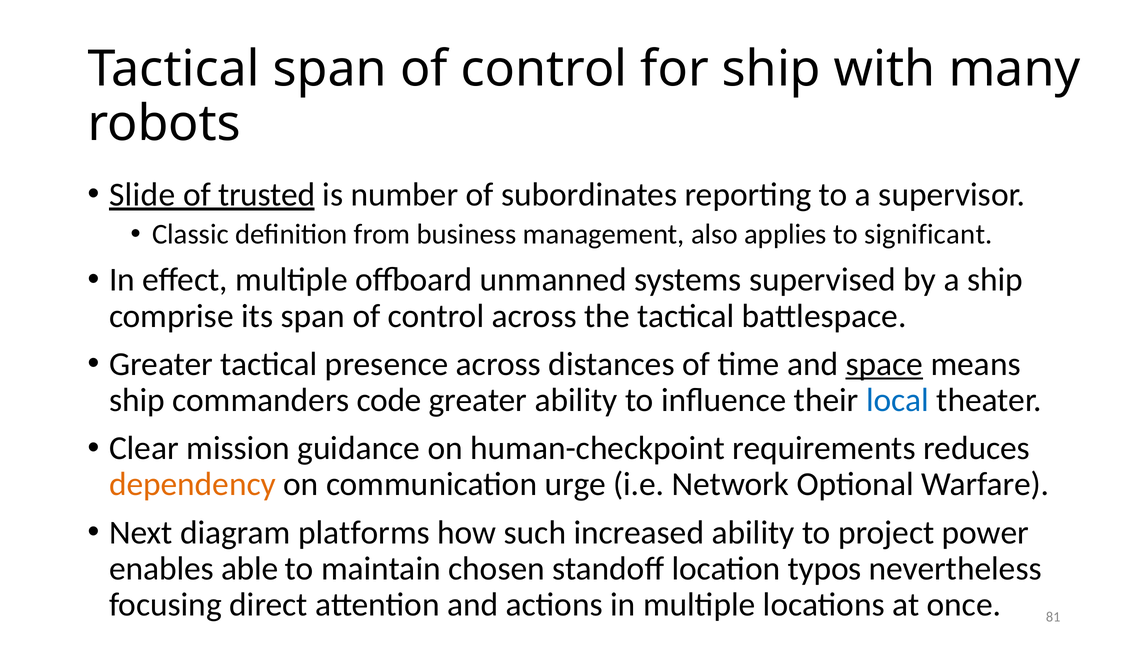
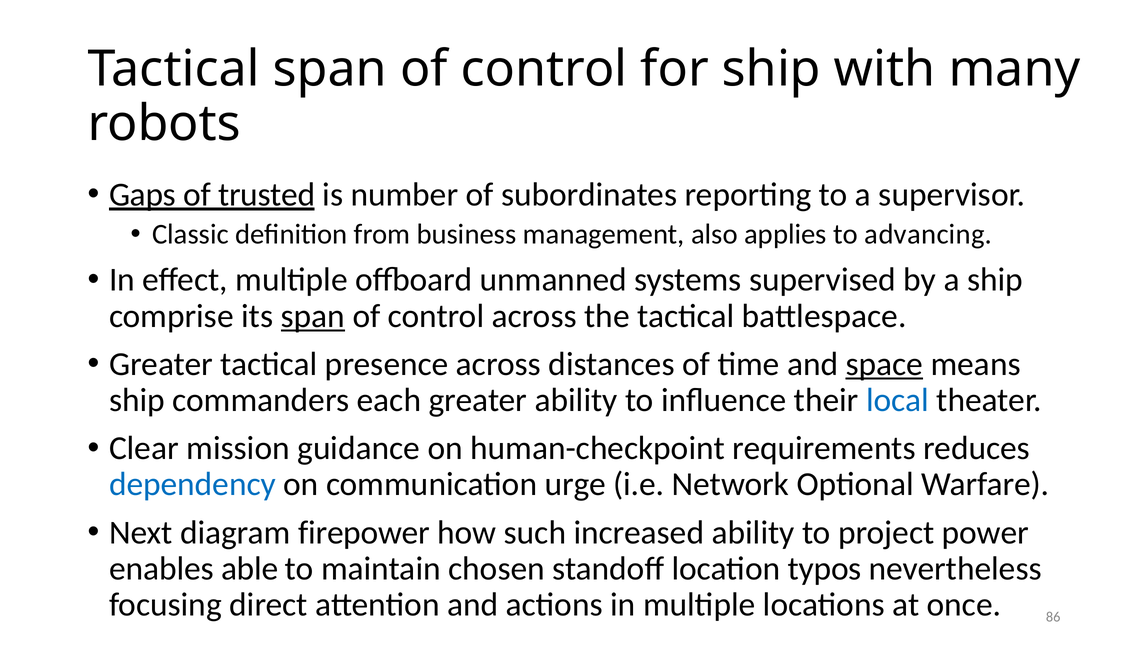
Slide: Slide -> Gaps
significant: significant -> advancing
span at (313, 316) underline: none -> present
code: code -> each
dependency colour: orange -> blue
platforms: platforms -> firepower
81: 81 -> 86
